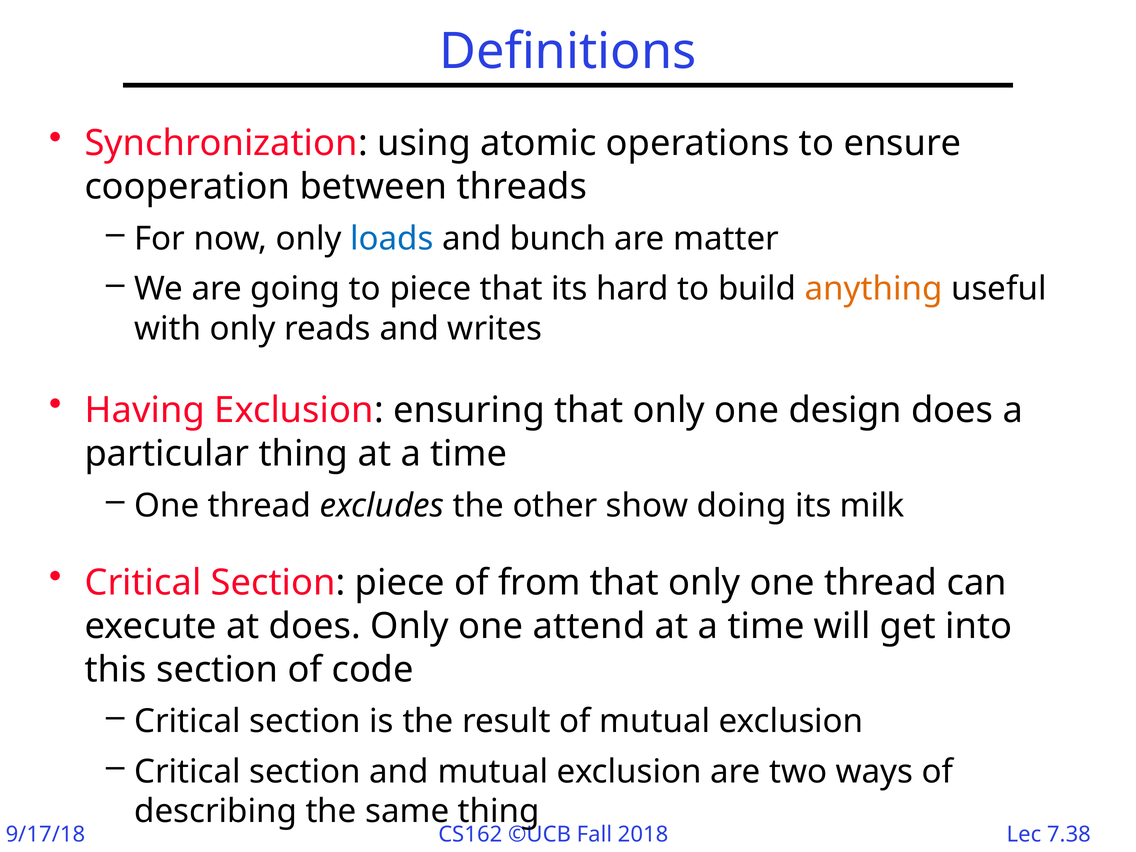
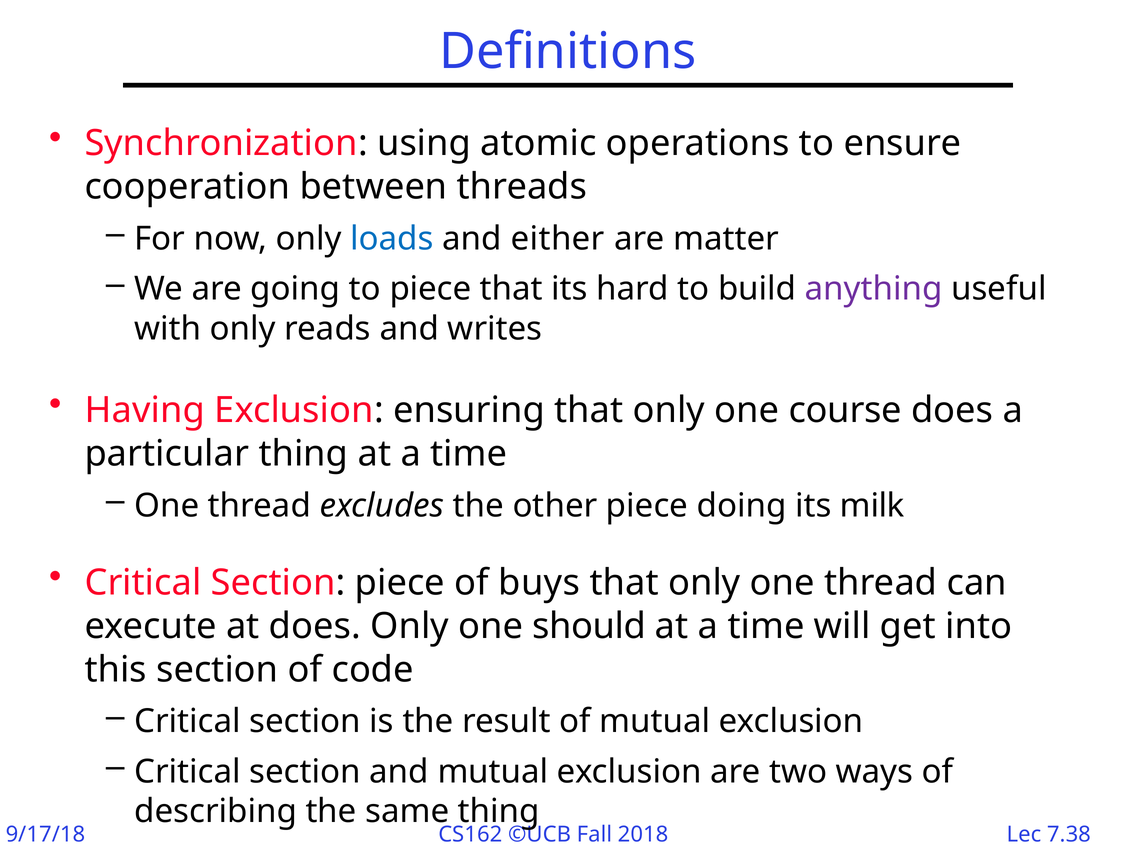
bunch: bunch -> either
anything colour: orange -> purple
design: design -> course
other show: show -> piece
from: from -> buys
attend: attend -> should
